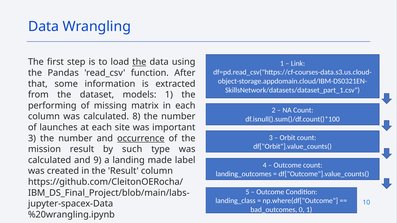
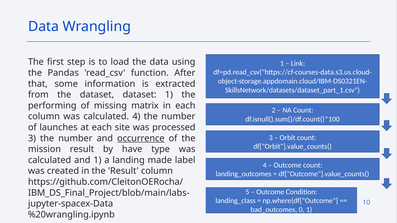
the at (139, 62) underline: present -> none
dataset models: models -> dataset
calculated 8: 8 -> 4
important: important -> processed
such: such -> have
and 9: 9 -> 1
